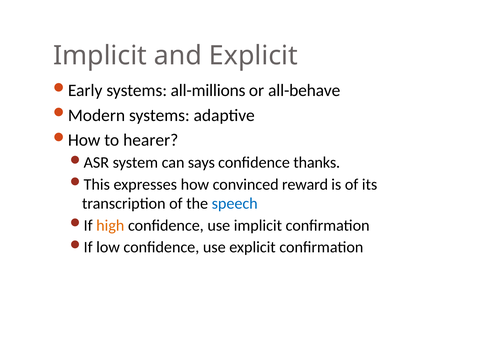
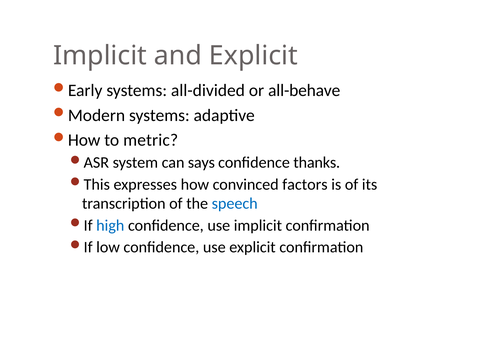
all-millions: all-millions -> all-divided
hearer: hearer -> metric
reward: reward -> factors
high colour: orange -> blue
